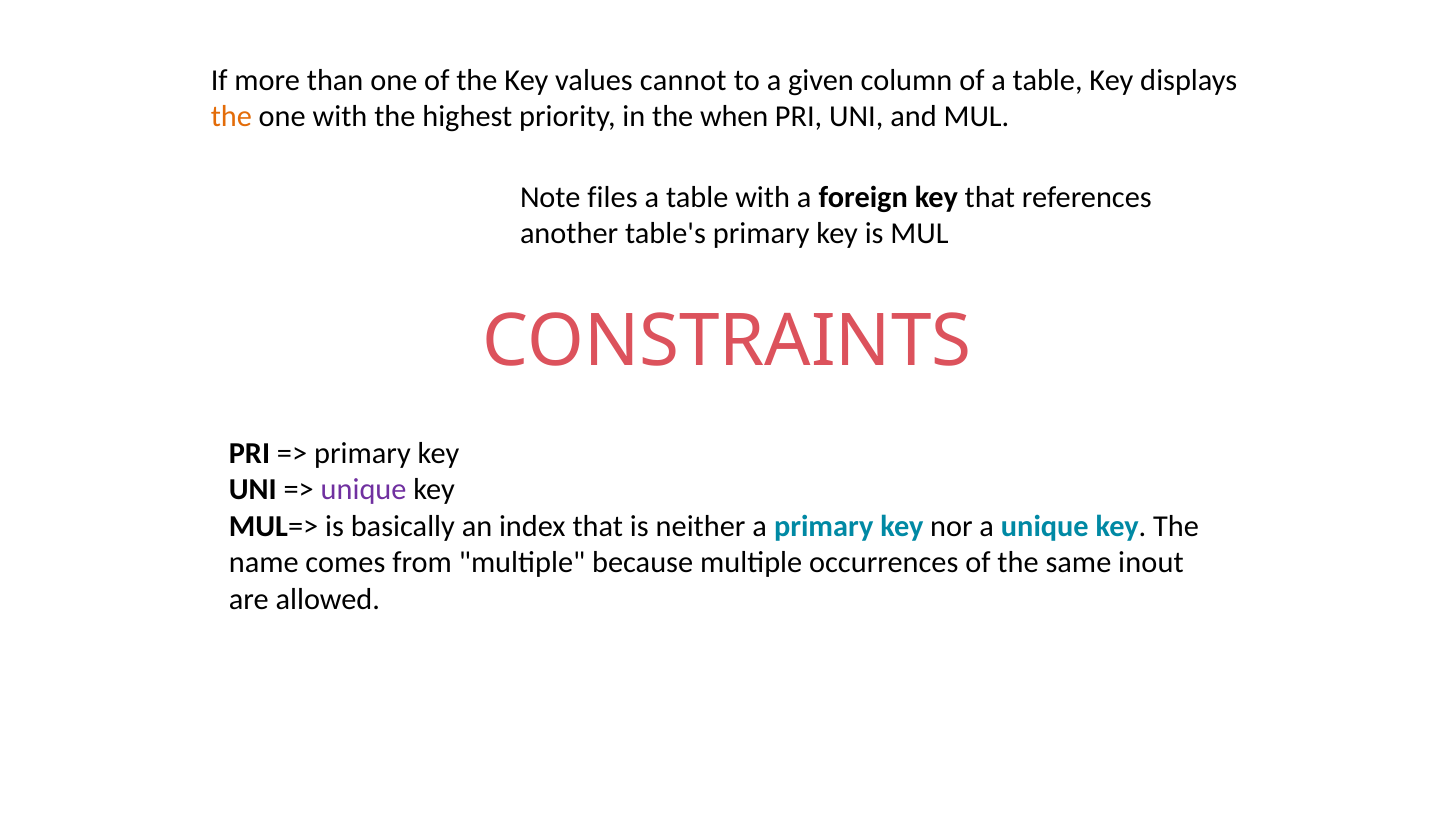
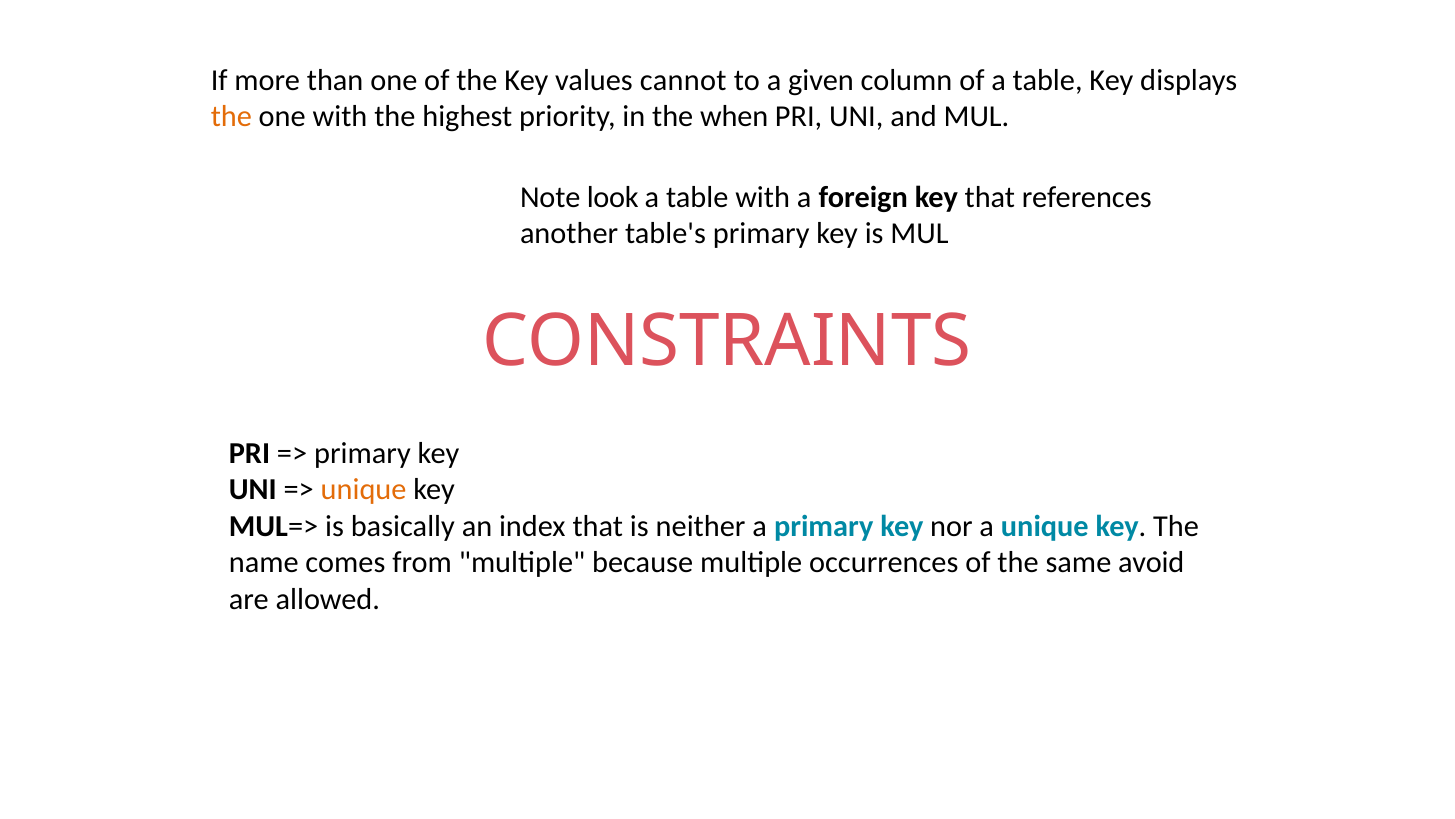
files: files -> look
unique at (364, 490) colour: purple -> orange
inout: inout -> avoid
